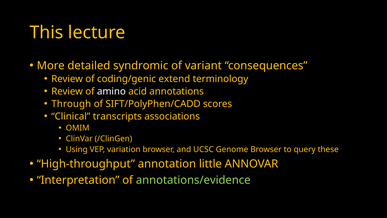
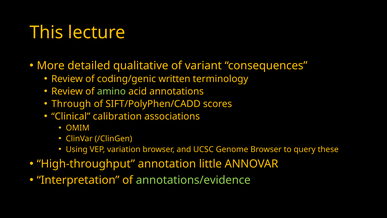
syndromic: syndromic -> qualitative
extend: extend -> written
amino colour: white -> light green
transcripts: transcripts -> calibration
